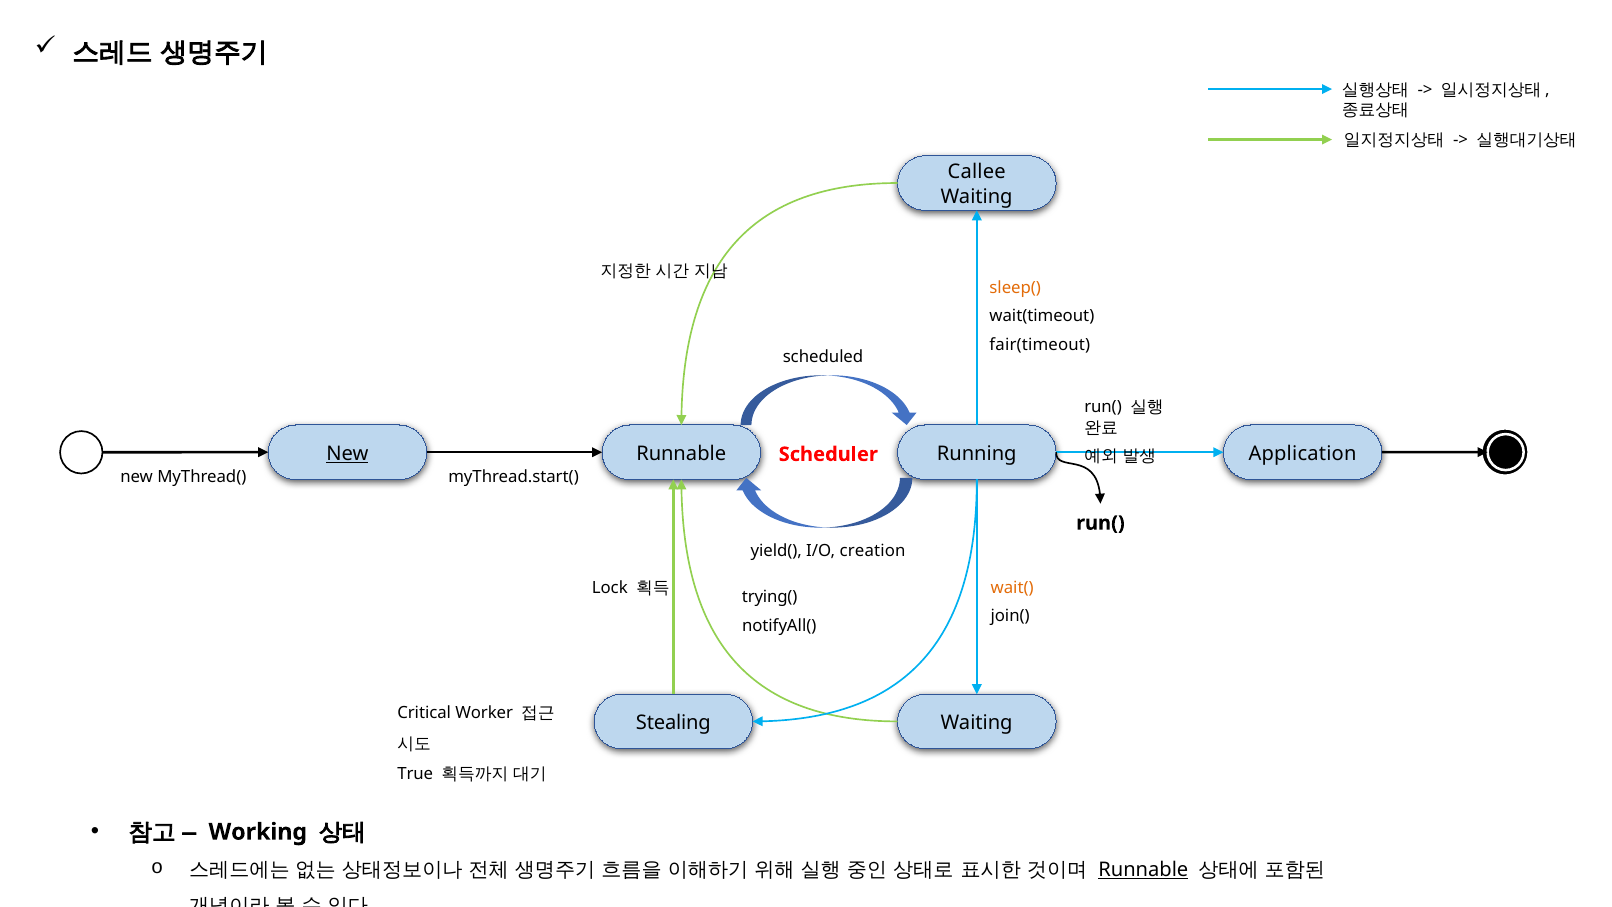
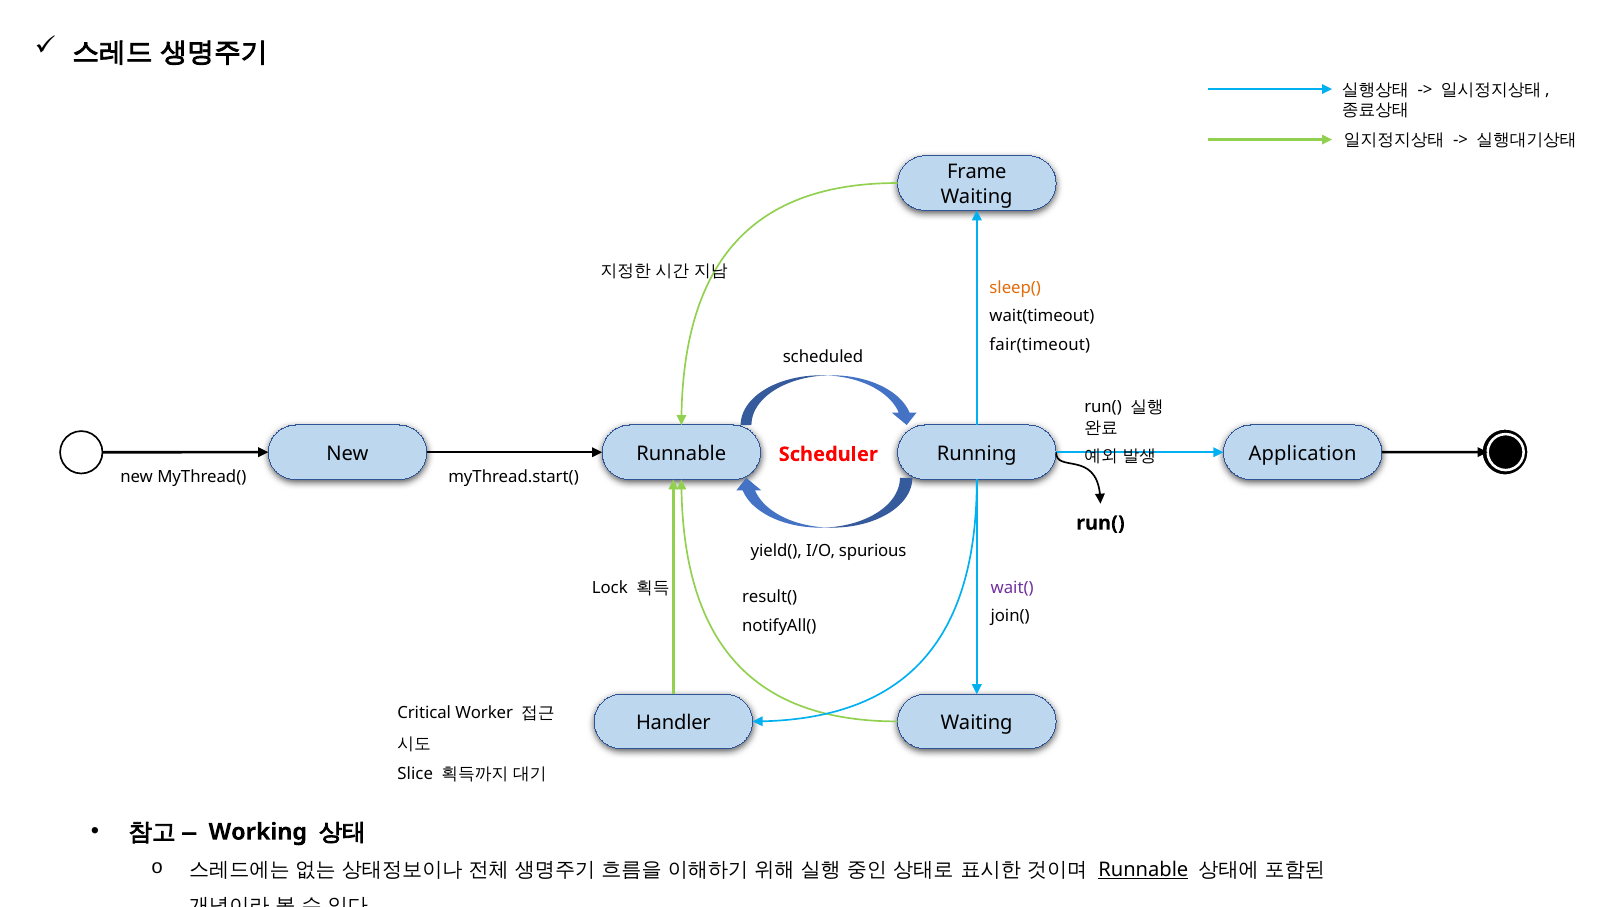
Callee: Callee -> Frame
New at (347, 453) underline: present -> none
creation: creation -> spurious
wait( colour: orange -> purple
trying(: trying( -> result(
Stealing: Stealing -> Handler
True: True -> Slice
